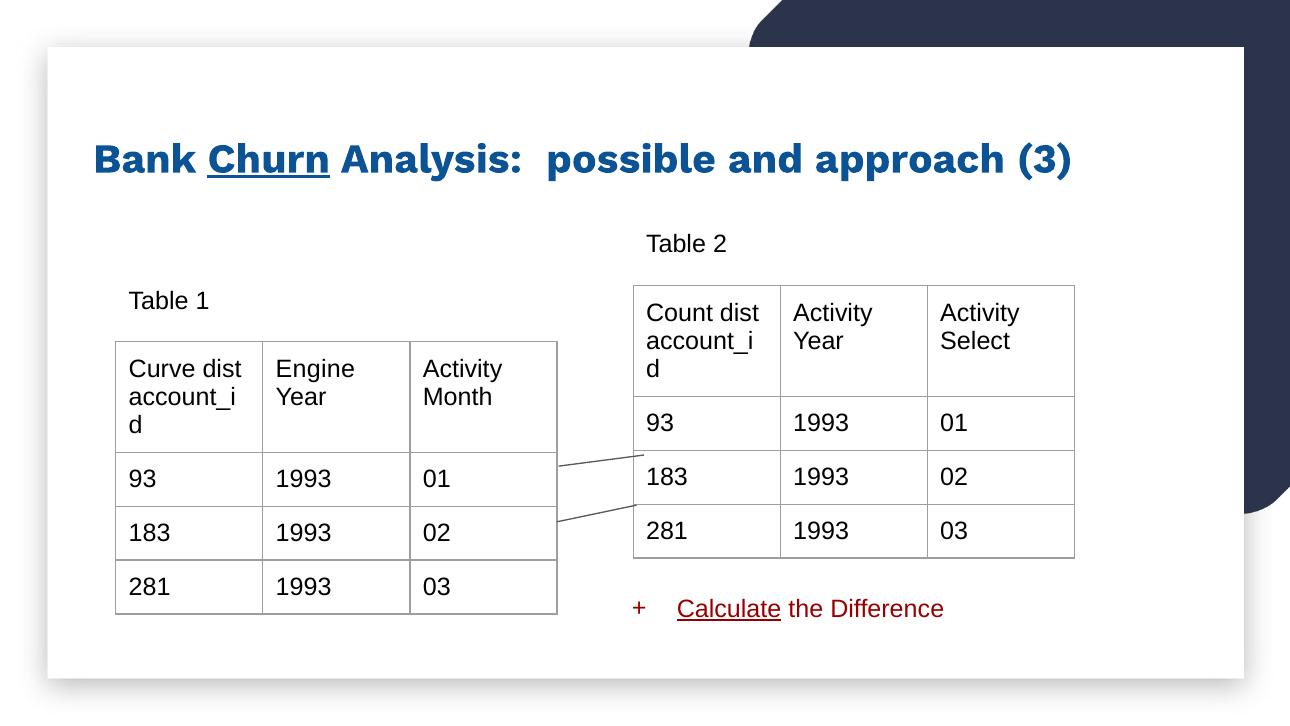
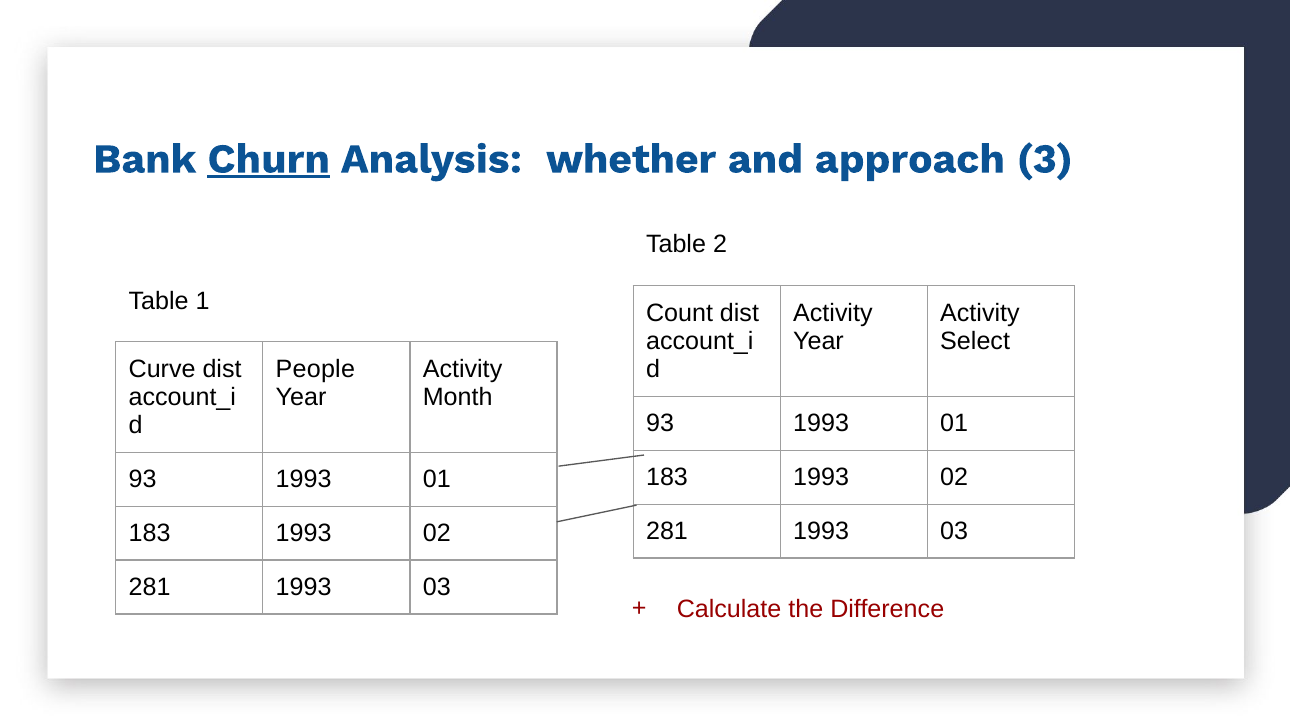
possible: possible -> whether
Engine: Engine -> People
Calculate underline: present -> none
